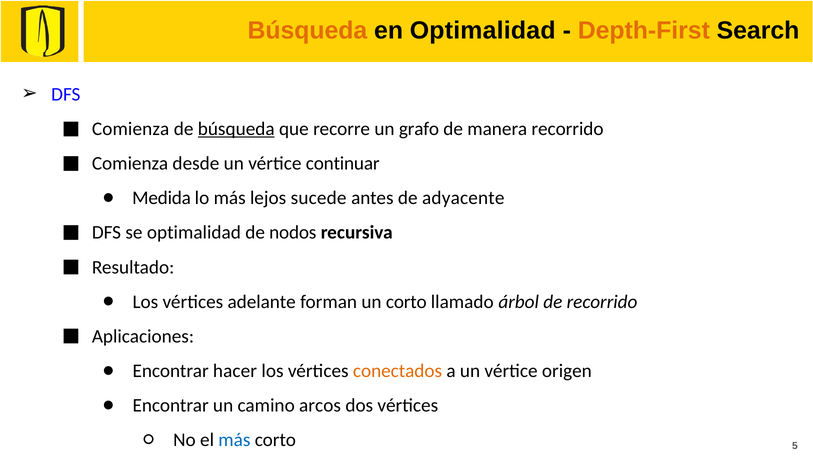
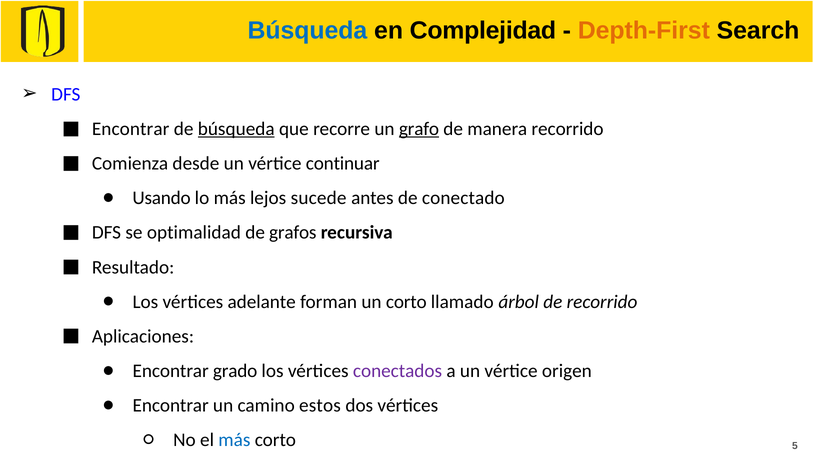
Búsqueda at (307, 31) colour: orange -> blue
en Optimalidad: Optimalidad -> Complejidad
Comienza at (131, 129): Comienza -> Encontrar
grafo underline: none -> present
Medida: Medida -> Usando
adyacente: adyacente -> conectado
nodos: nodos -> grafos
hacer: hacer -> grado
conectados colour: orange -> purple
arcos: arcos -> estos
